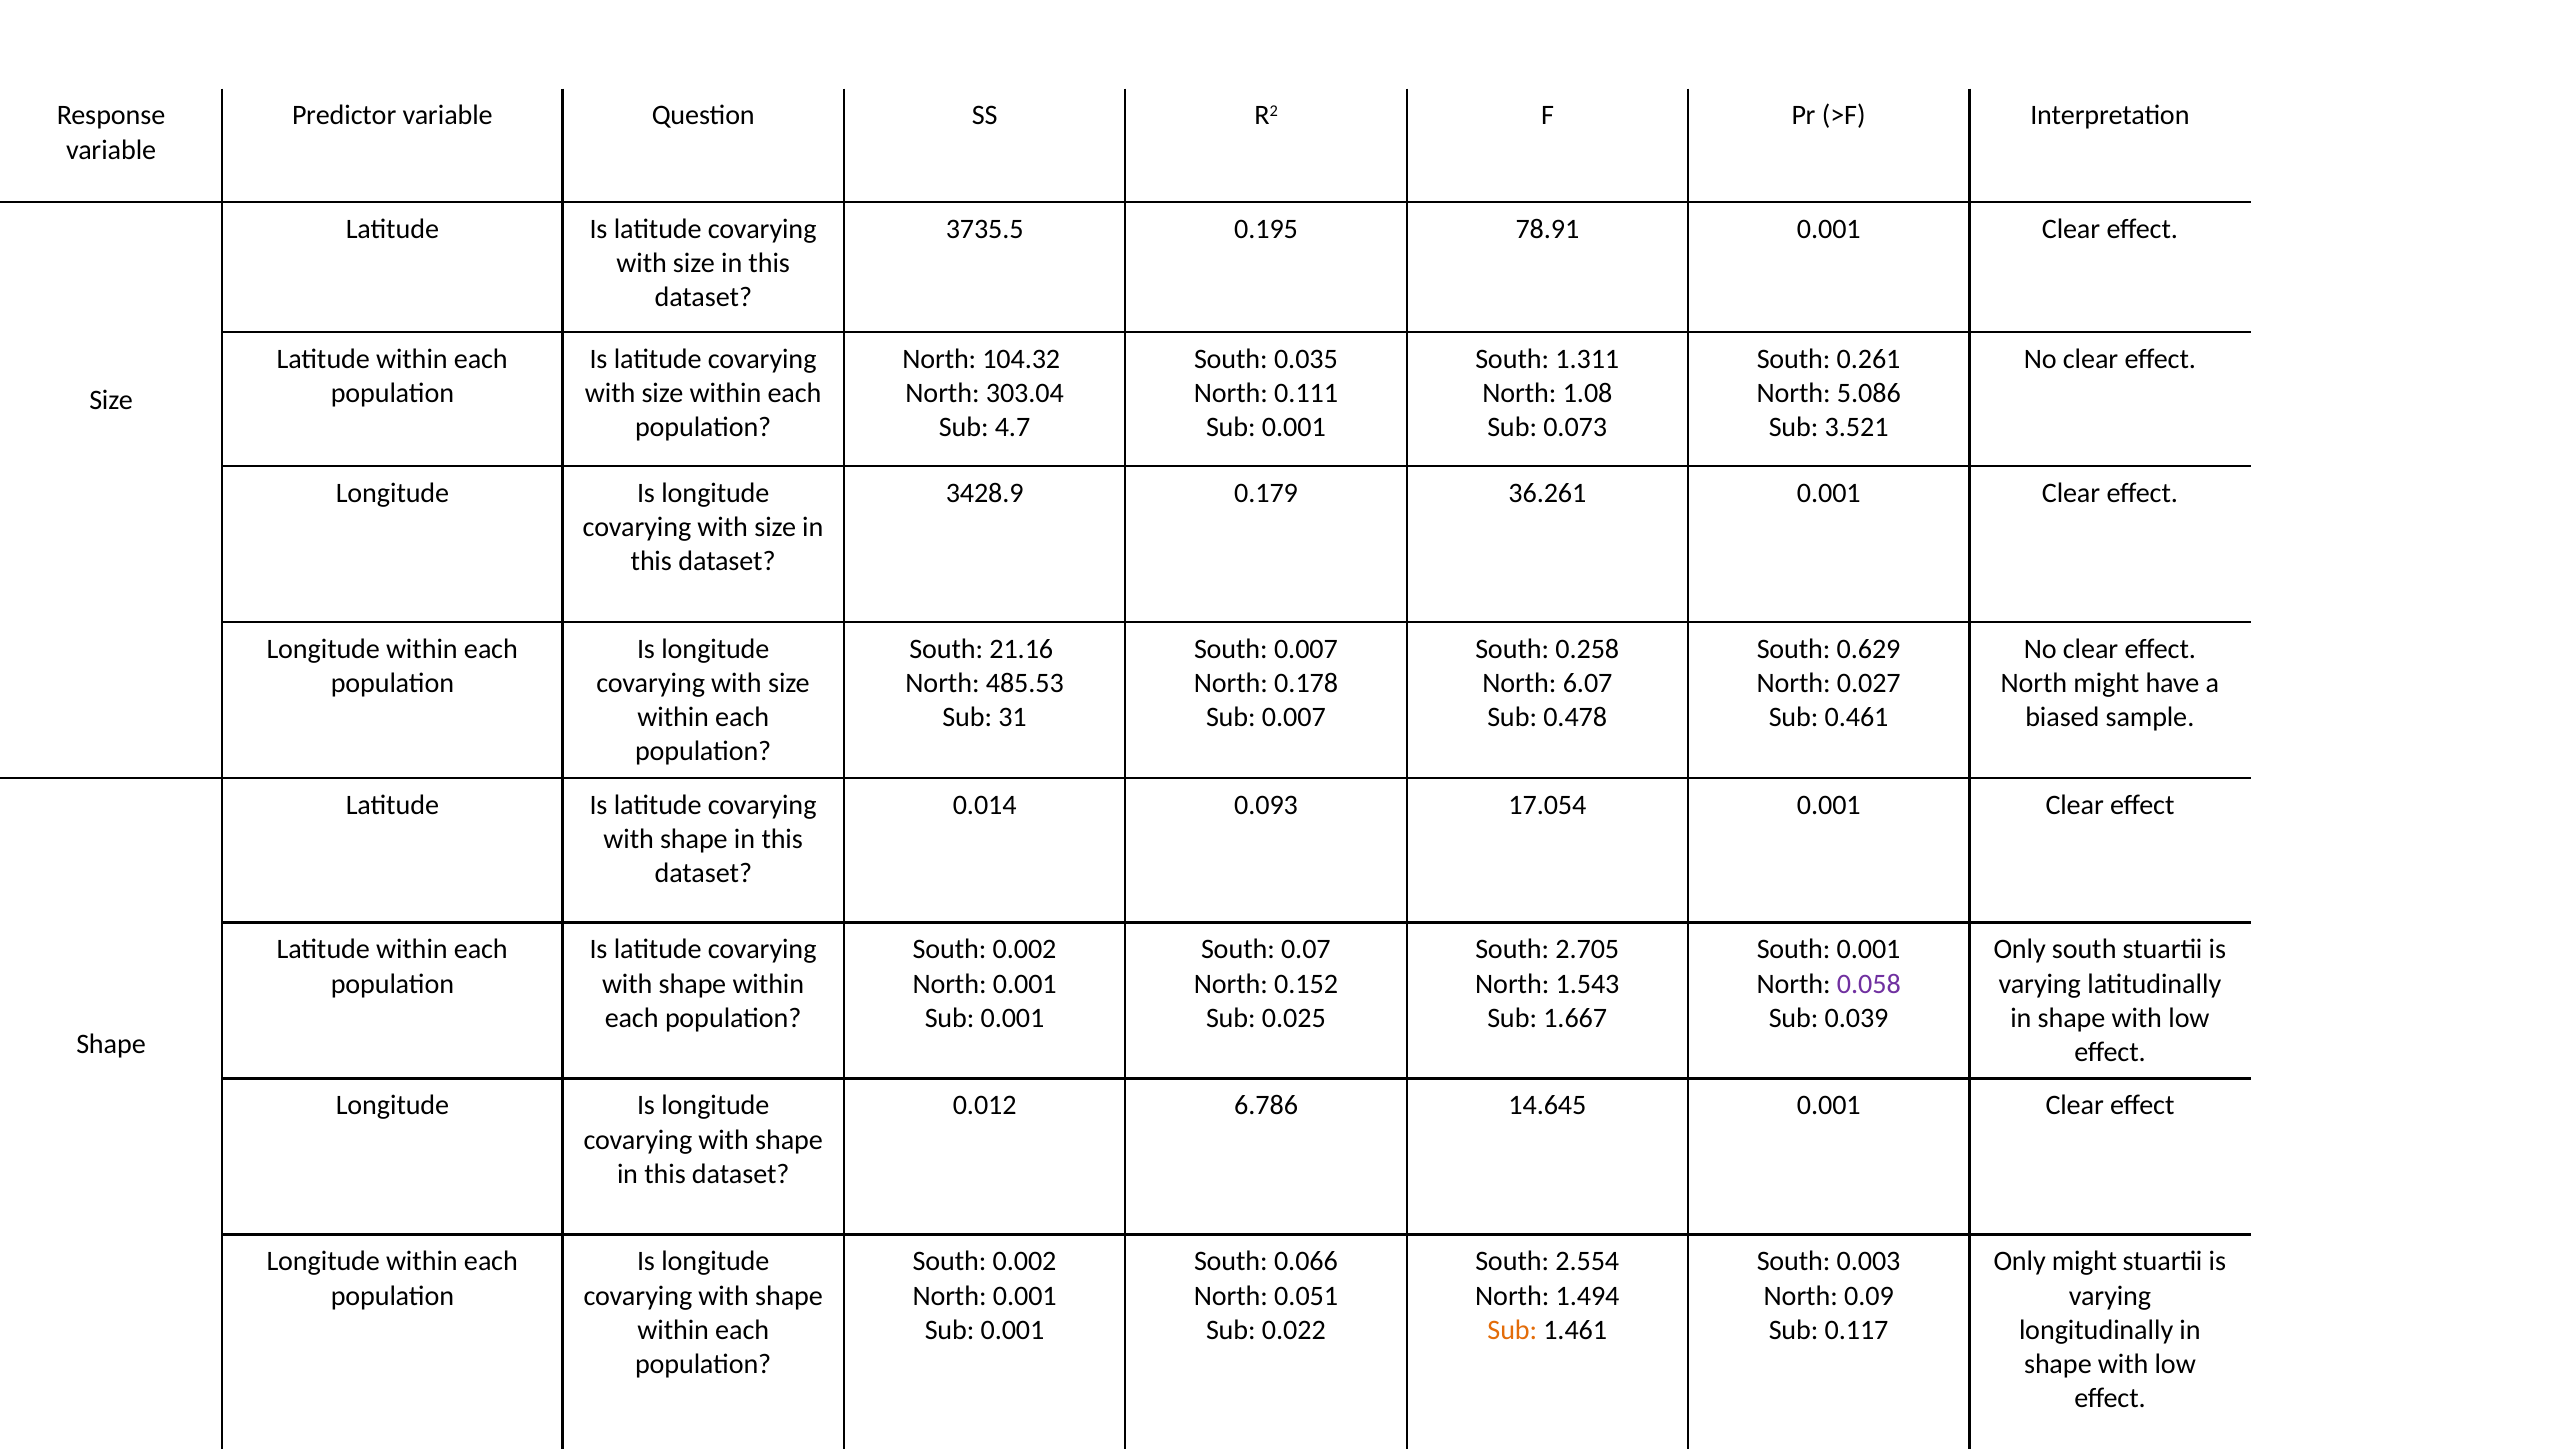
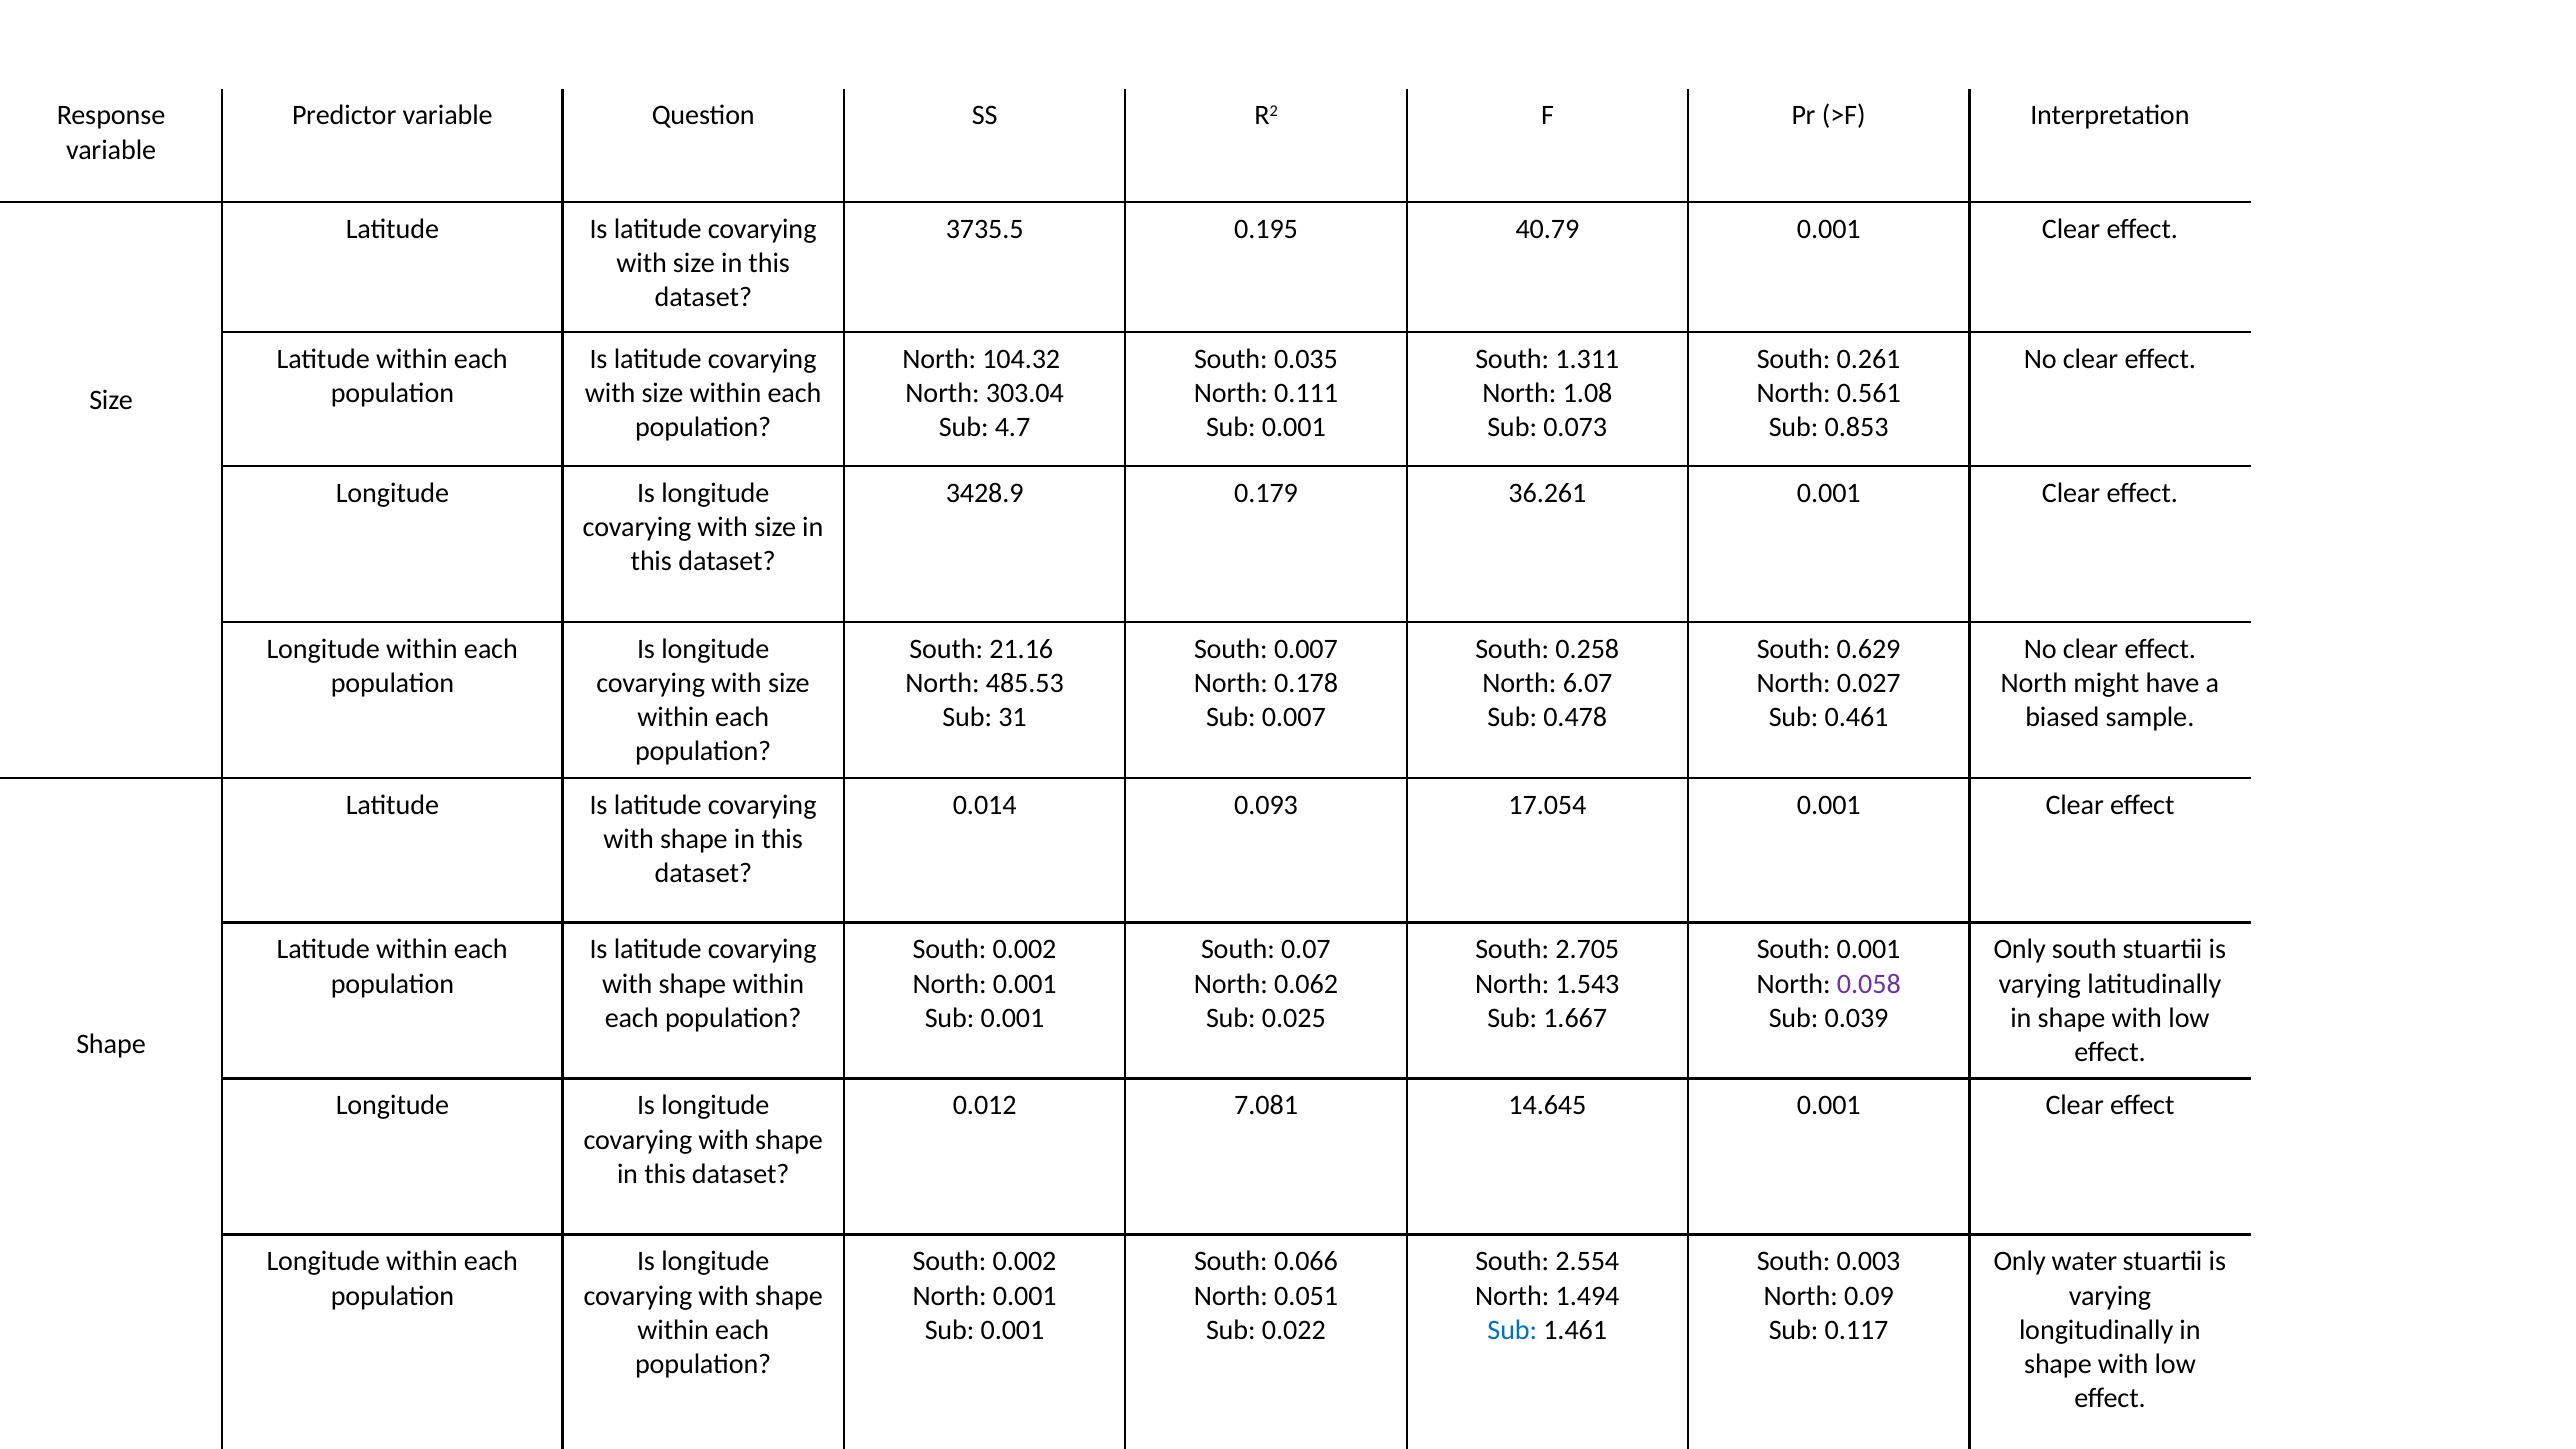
78.91: 78.91 -> 40.79
5.086: 5.086 -> 0.561
3.521: 3.521 -> 0.853
0.152: 0.152 -> 0.062
6.786: 6.786 -> 7.081
Only might: might -> water
Sub at (1512, 1330) colour: orange -> blue
